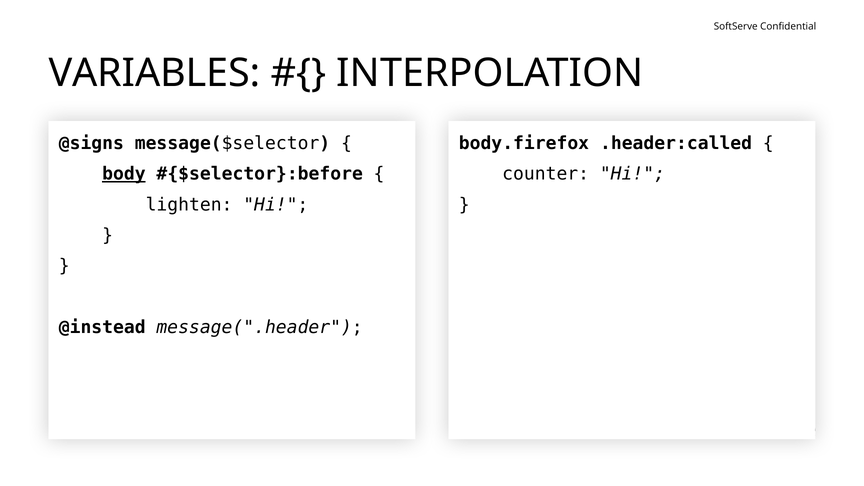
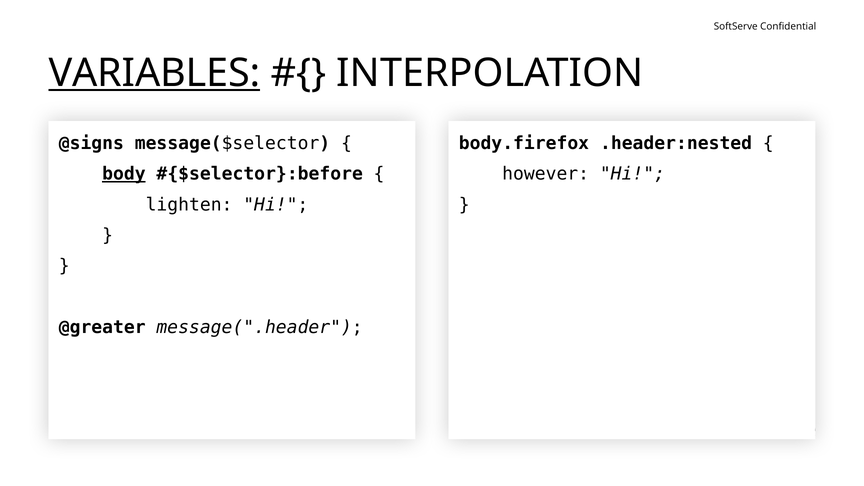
VARIABLES underline: none -> present
.header:called: .header:called -> .header:nested
counter: counter -> however
@instead: @instead -> @greater
